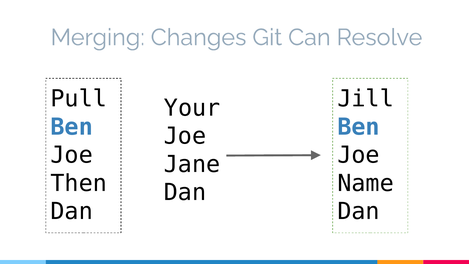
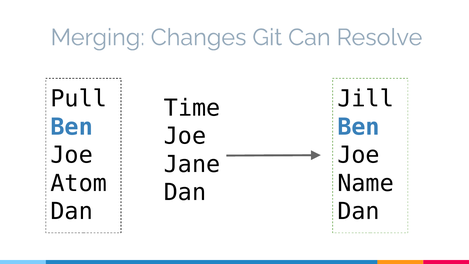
Your: Your -> Time
Then: Then -> Atom
